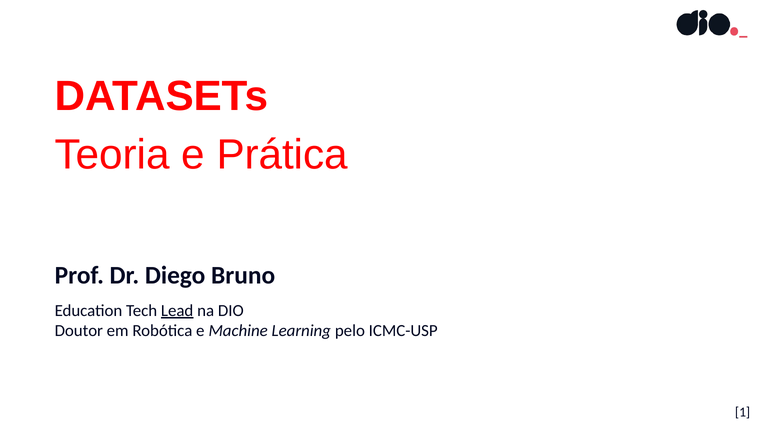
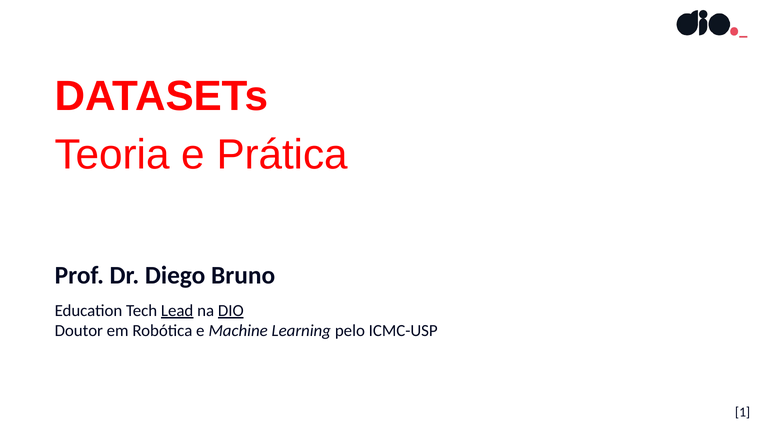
DIO underline: none -> present
